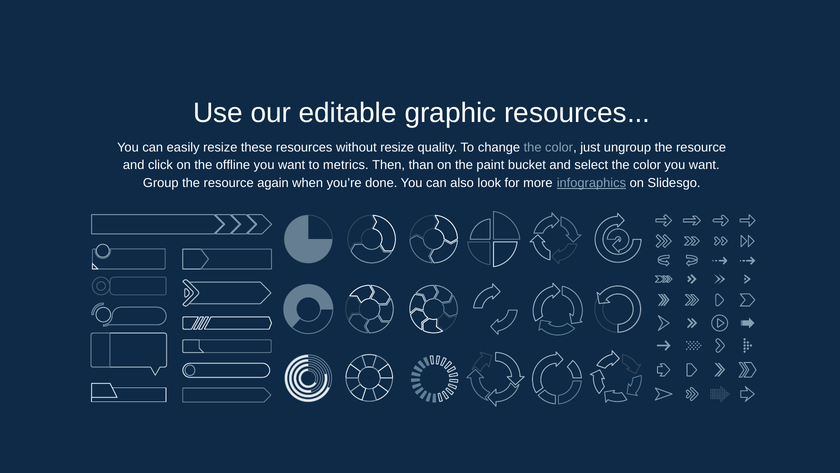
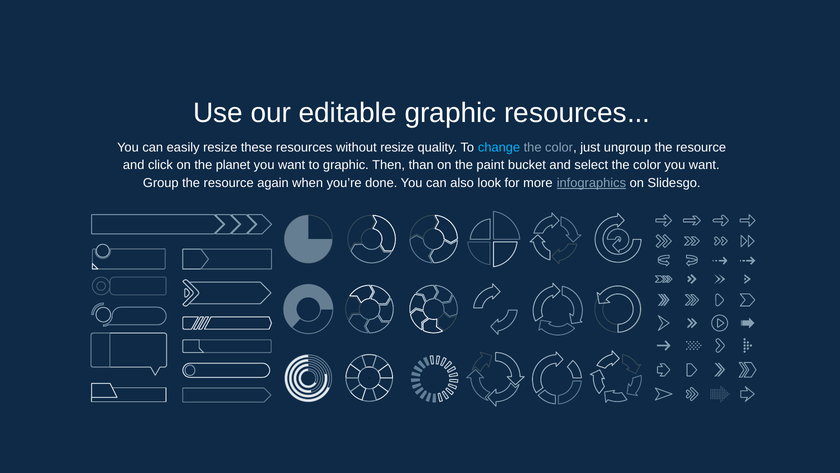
change colour: white -> light blue
offline: offline -> planet
to metrics: metrics -> graphic
